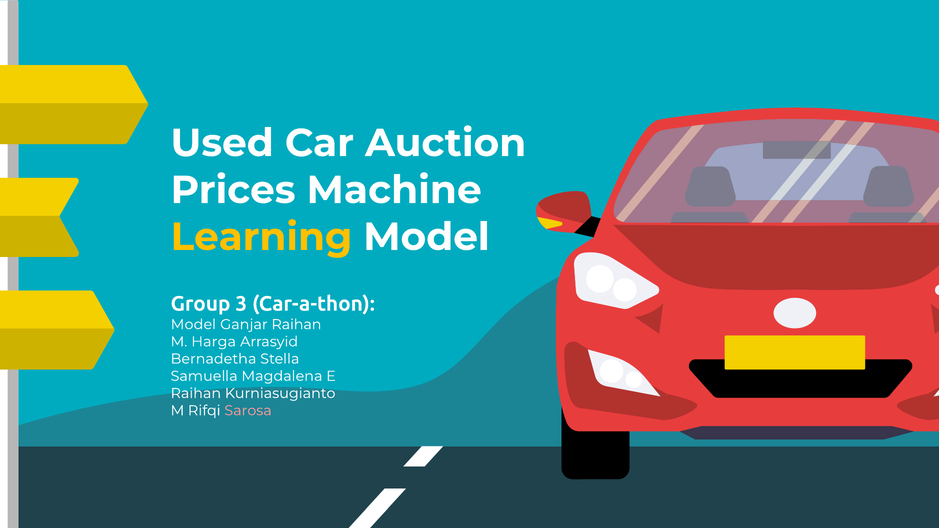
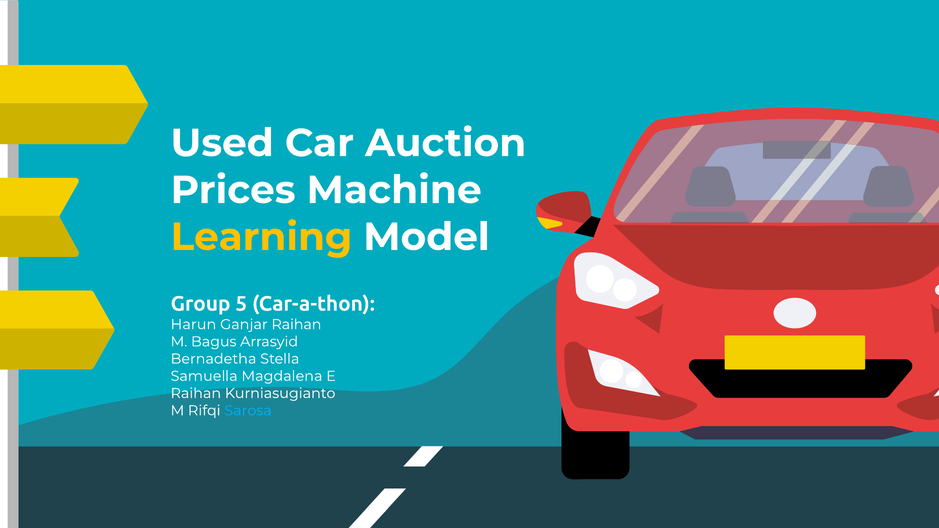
3: 3 -> 5
Model at (193, 325): Model -> Harun
Harga: Harga -> Bagus
Sarosa colour: pink -> light blue
